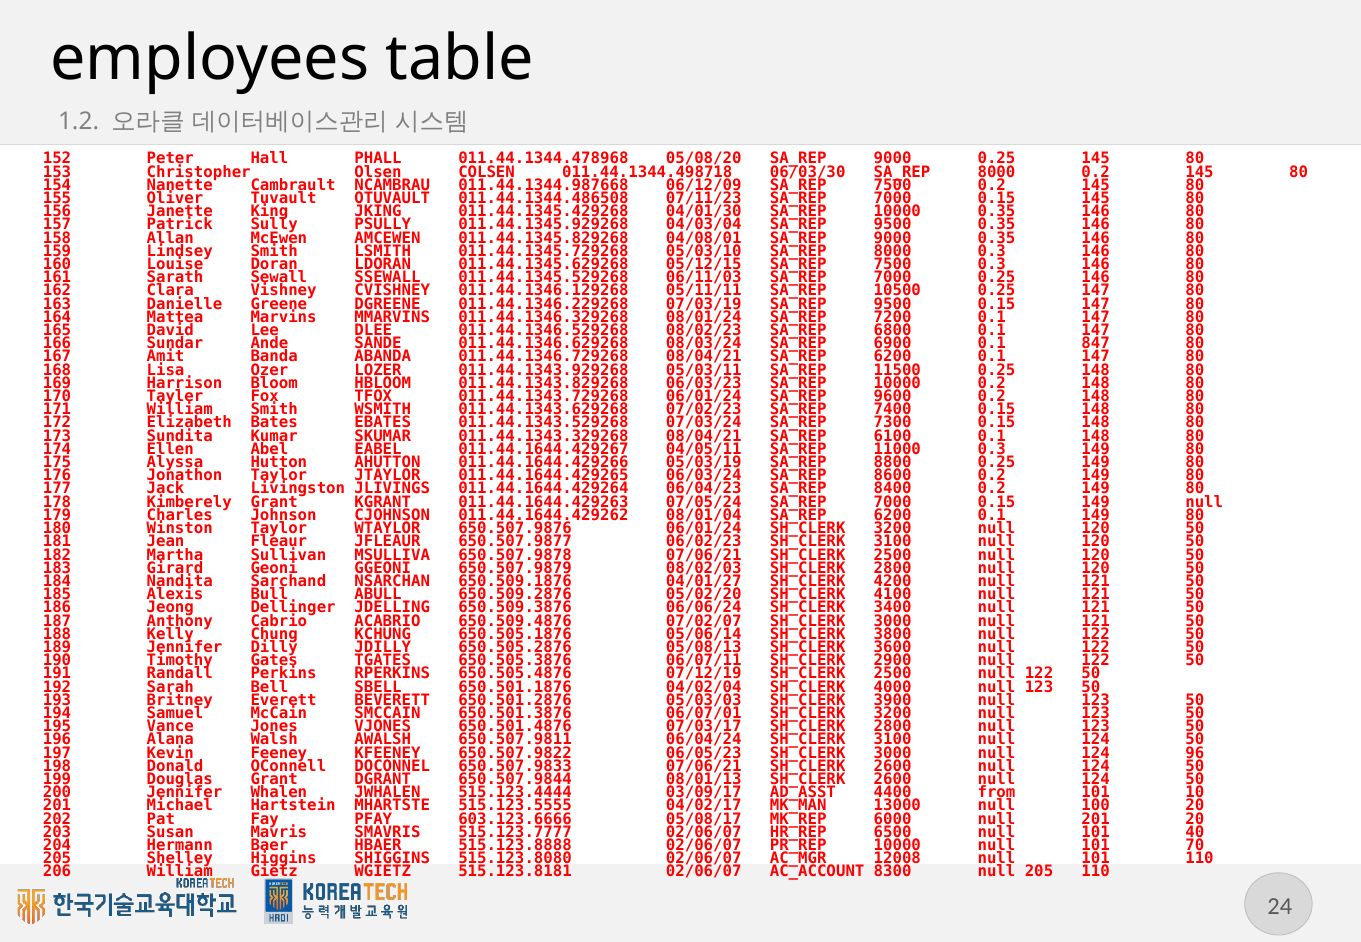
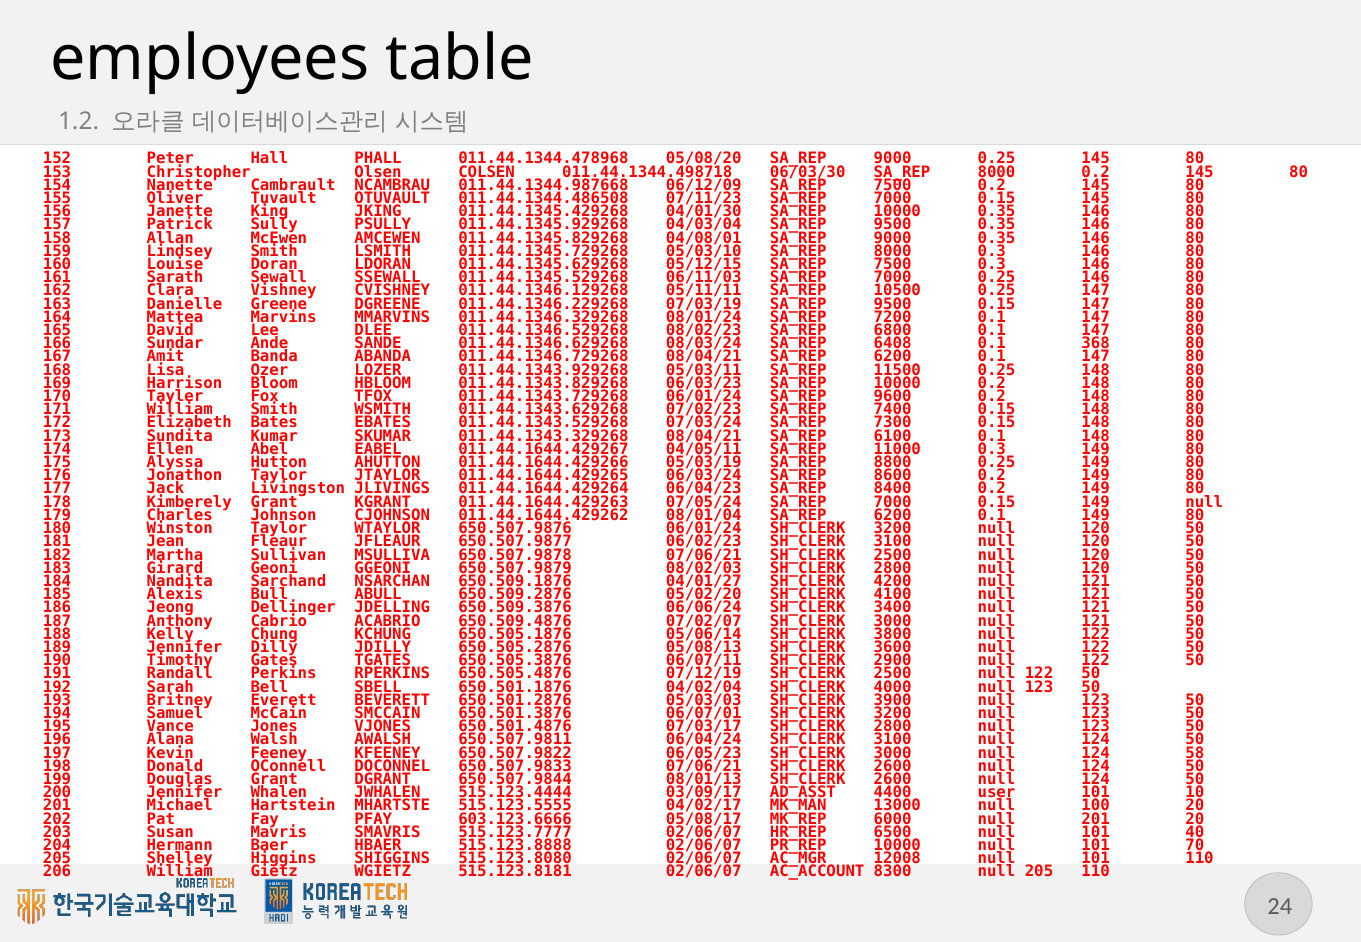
6900: 6900 -> 6408
847: 847 -> 368
96: 96 -> 58
from: from -> user
